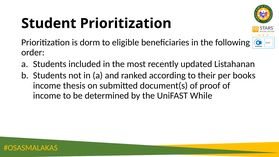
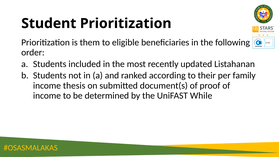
dorm: dorm -> them
books: books -> family
